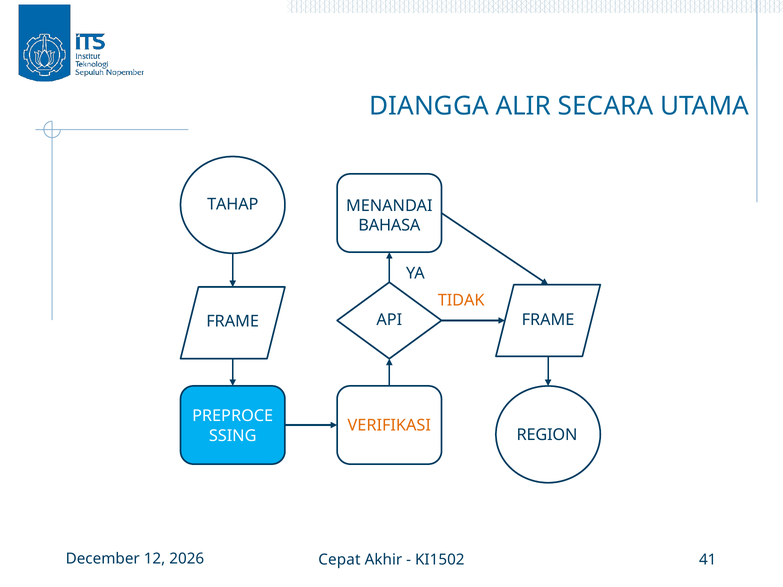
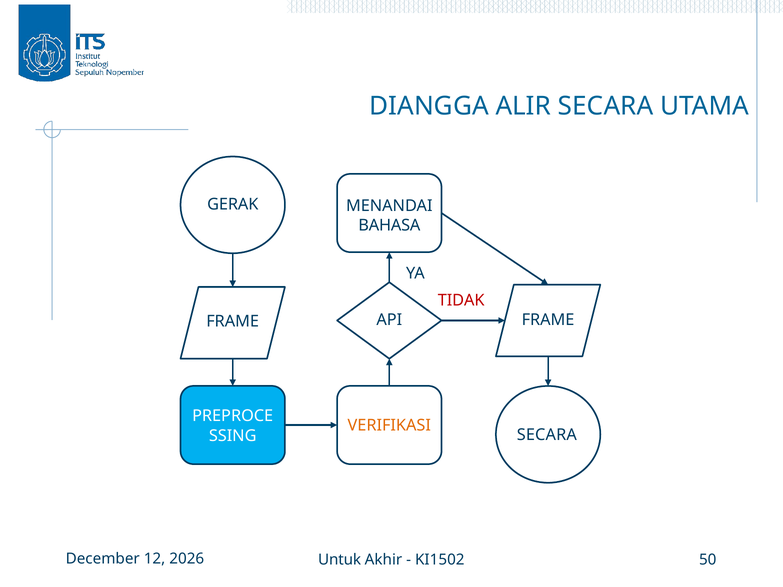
TAHAP: TAHAP -> GERAK
TIDAK colour: orange -> red
REGION at (547, 435): REGION -> SECARA
Cepat: Cepat -> Untuk
41: 41 -> 50
